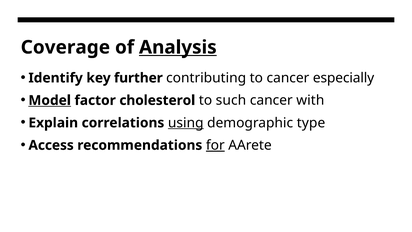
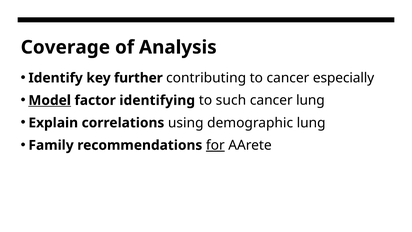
Analysis underline: present -> none
cholesterol: cholesterol -> identifying
cancer with: with -> lung
using underline: present -> none
demographic type: type -> lung
Access: Access -> Family
